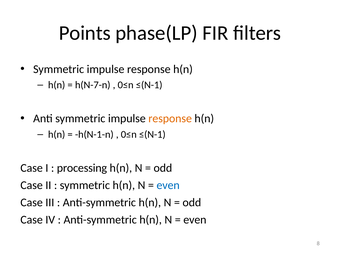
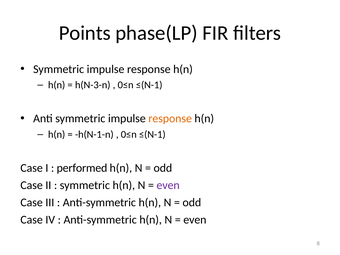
h(N-7-n: h(N-7-n -> h(N-3-n
processing: processing -> performed
even at (168, 185) colour: blue -> purple
